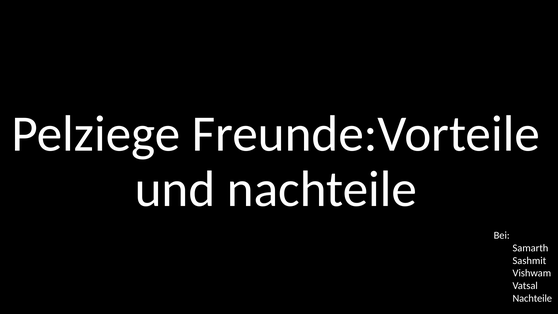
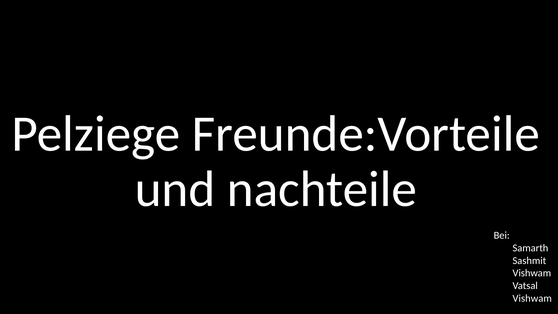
Nachteile at (532, 298): Nachteile -> Vishwam
